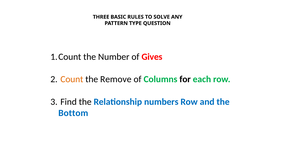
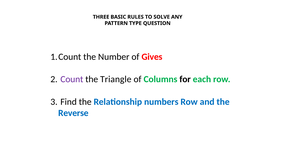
Count colour: orange -> purple
Remove: Remove -> Triangle
Bottom: Bottom -> Reverse
